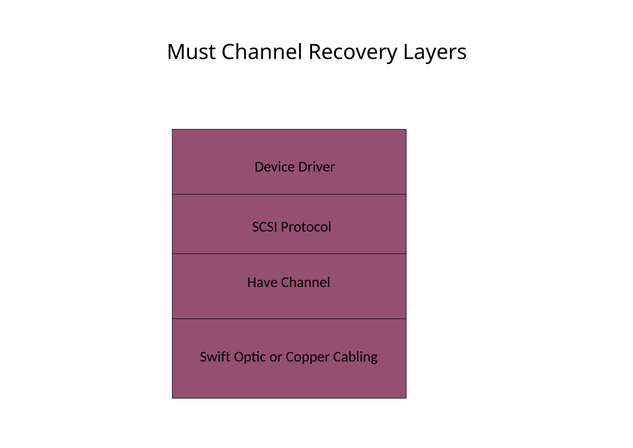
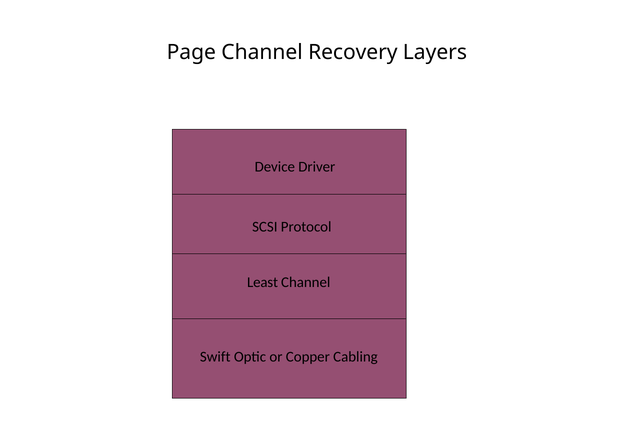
Must: Must -> Page
Have: Have -> Least
